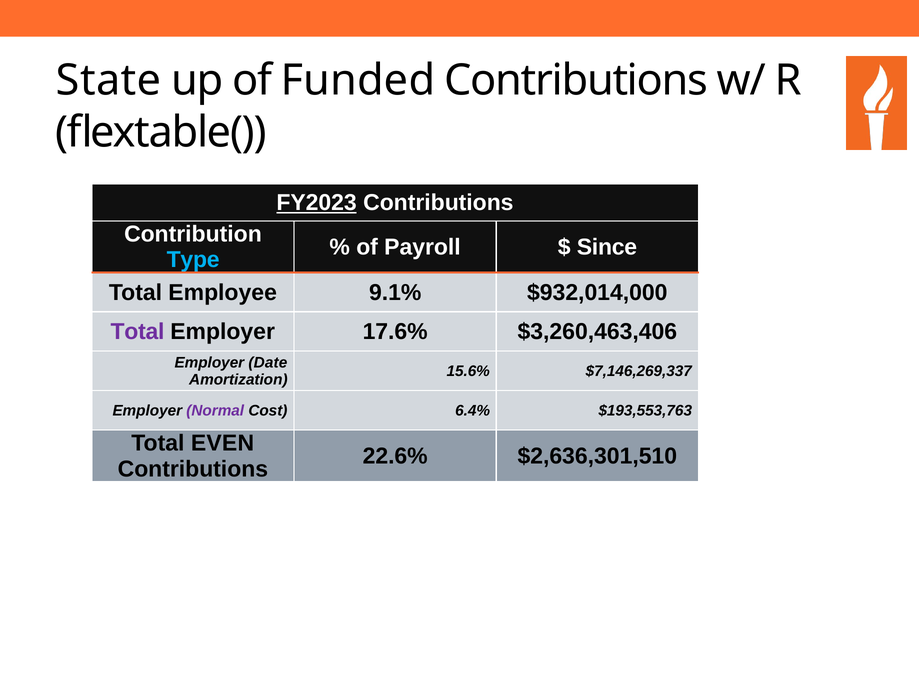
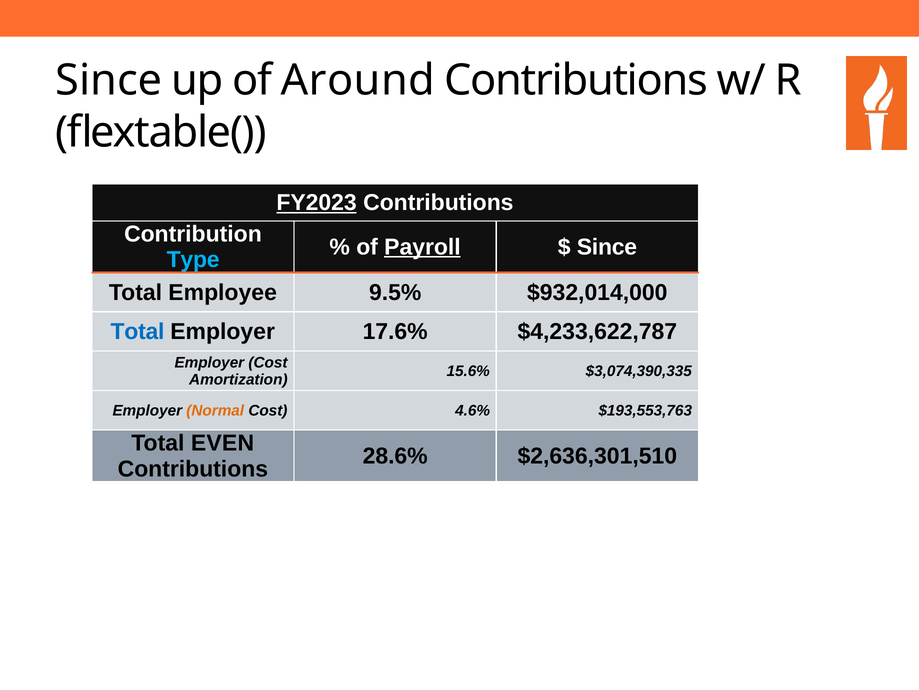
State at (109, 80): State -> Since
Funded: Funded -> Around
Payroll underline: none -> present
9.1%: 9.1% -> 9.5%
Total at (138, 331) colour: purple -> blue
$3,260,463,406: $3,260,463,406 -> $4,233,622,787
Employer Date: Date -> Cost
$7,146,269,337: $7,146,269,337 -> $3,074,390,335
Normal colour: purple -> orange
6.4%: 6.4% -> 4.6%
22.6%: 22.6% -> 28.6%
